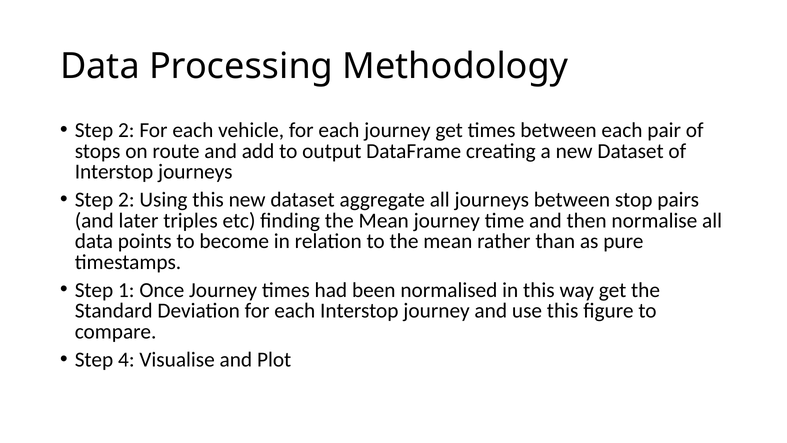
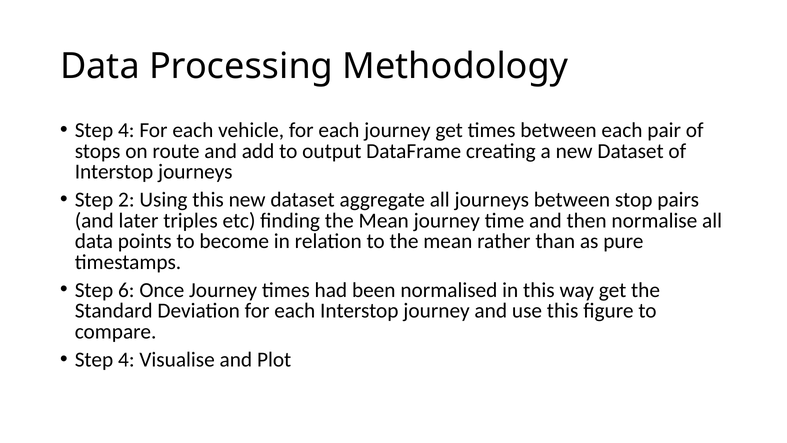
2 at (126, 130): 2 -> 4
1: 1 -> 6
